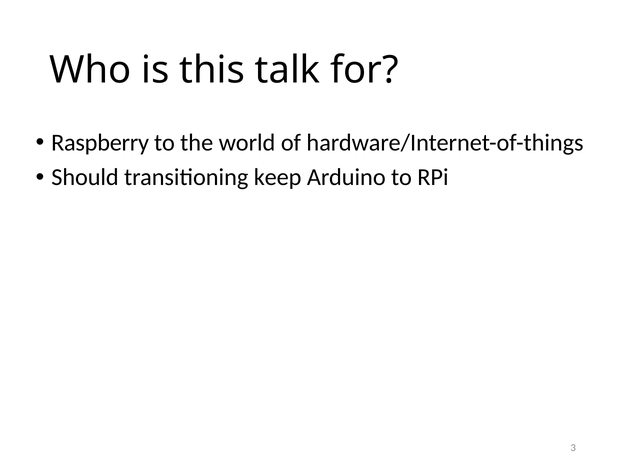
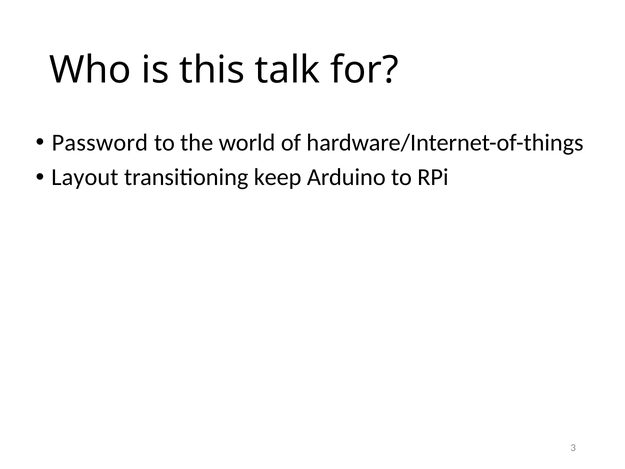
Raspberry: Raspberry -> Password
Should: Should -> Layout
